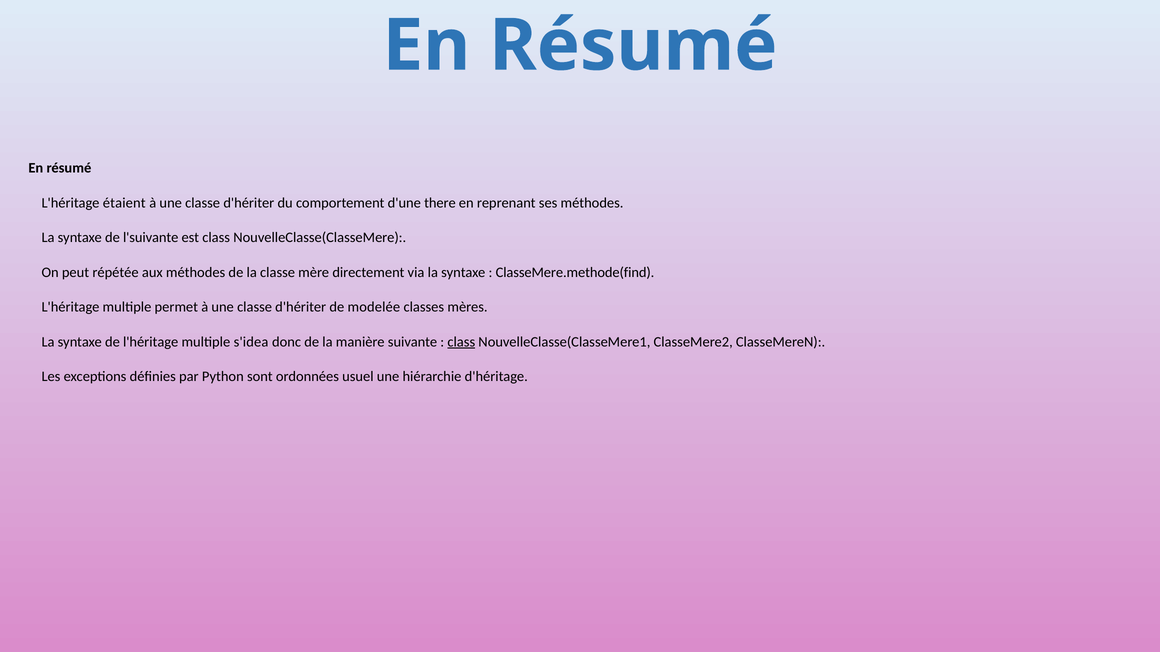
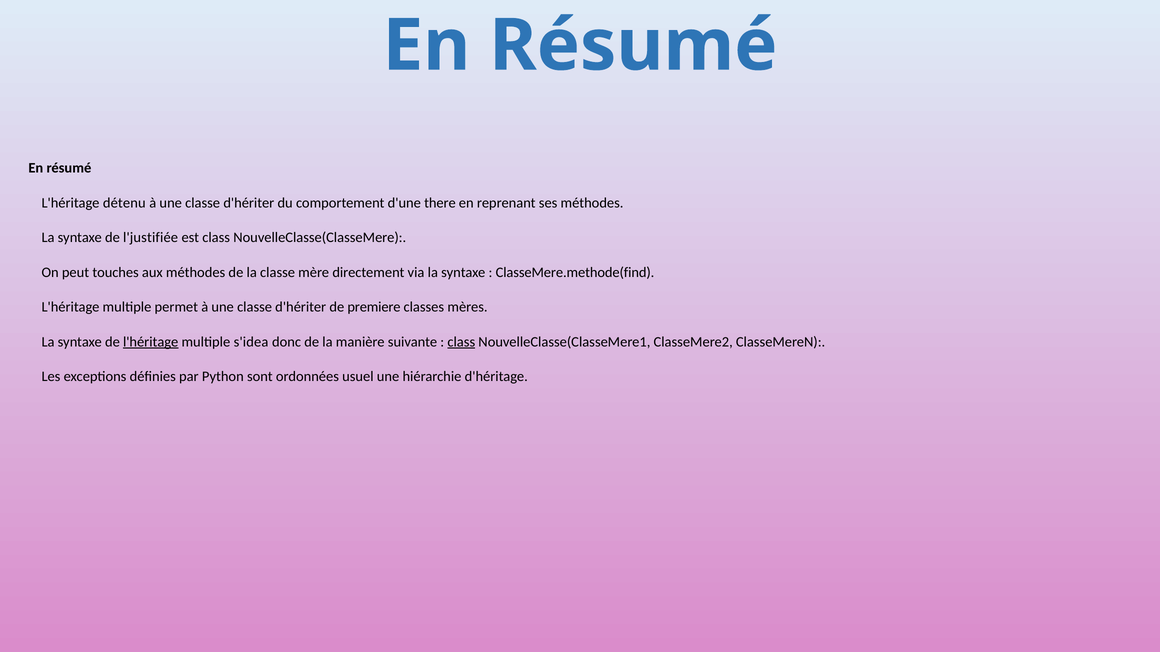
étaient: étaient -> détenu
l'suivante: l'suivante -> l'justifiée
répétée: répétée -> touches
modelée: modelée -> premiere
l'héritage at (151, 342) underline: none -> present
